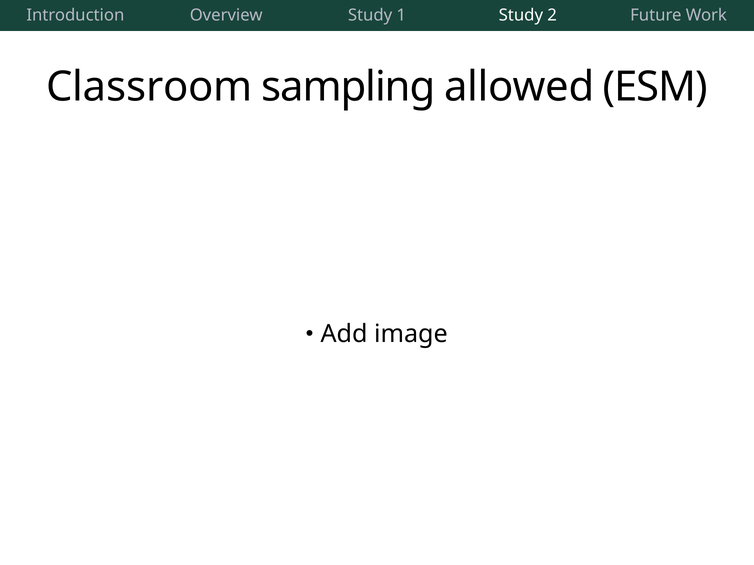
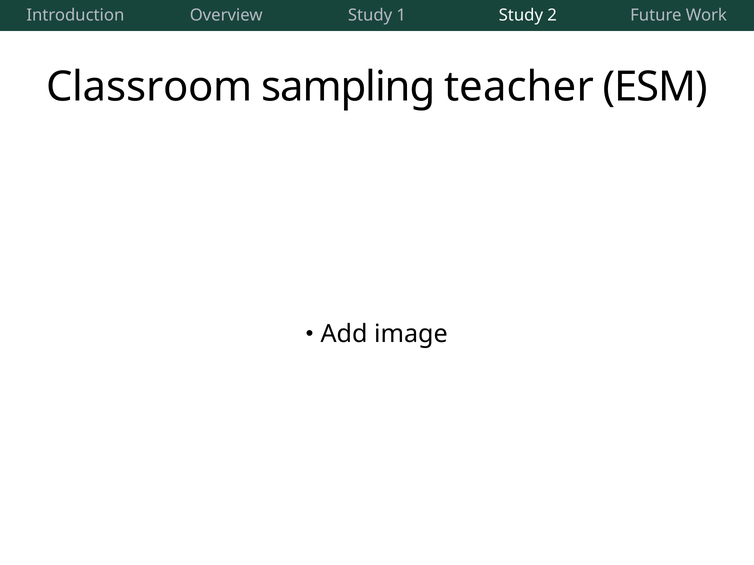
allowed: allowed -> teacher
